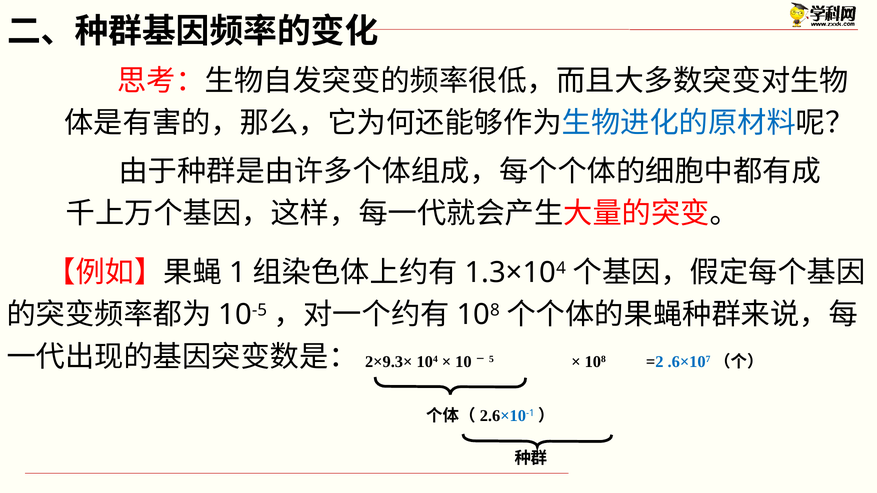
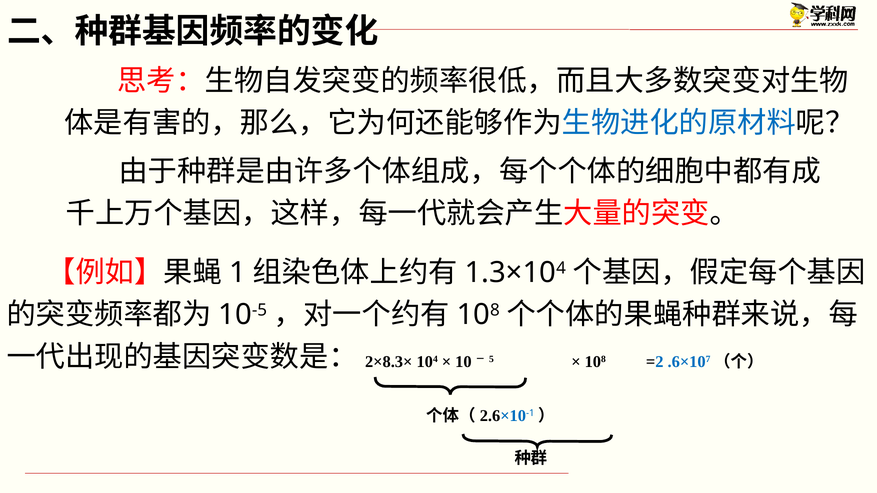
2×9.3×: 2×9.3× -> 2×8.3×
